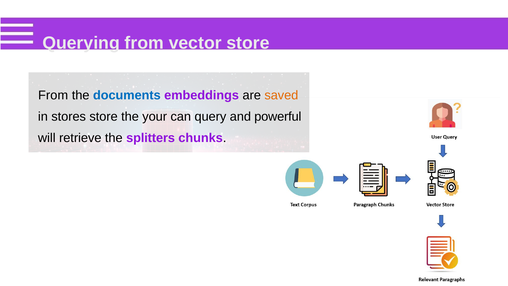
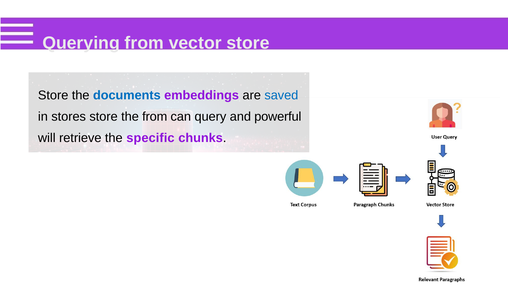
From at (53, 95): From -> Store
saved colour: orange -> blue
the your: your -> from
splitters: splitters -> specific
